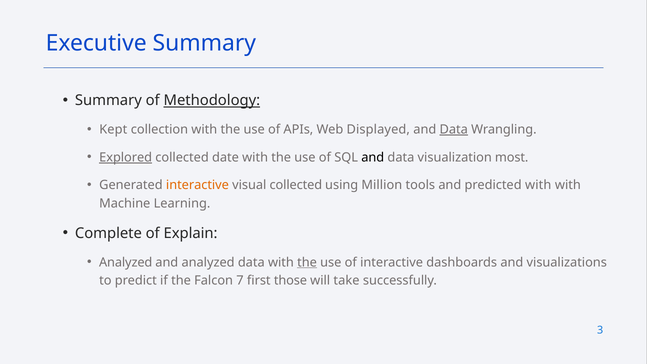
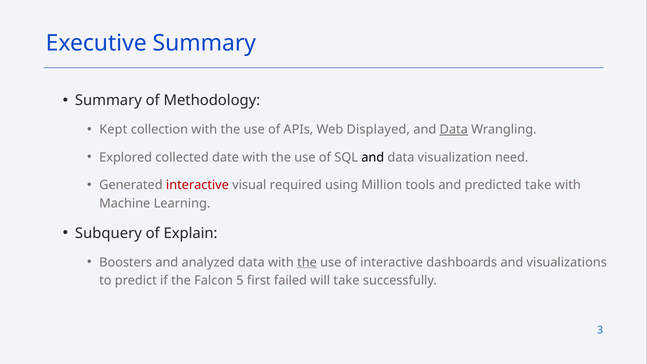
Methodology underline: present -> none
Explored underline: present -> none
most: most -> need
interactive at (197, 185) colour: orange -> red
visual collected: collected -> required
predicted with: with -> take
Complete: Complete -> Subquery
Analyzed at (126, 262): Analyzed -> Boosters
7: 7 -> 5
those: those -> failed
